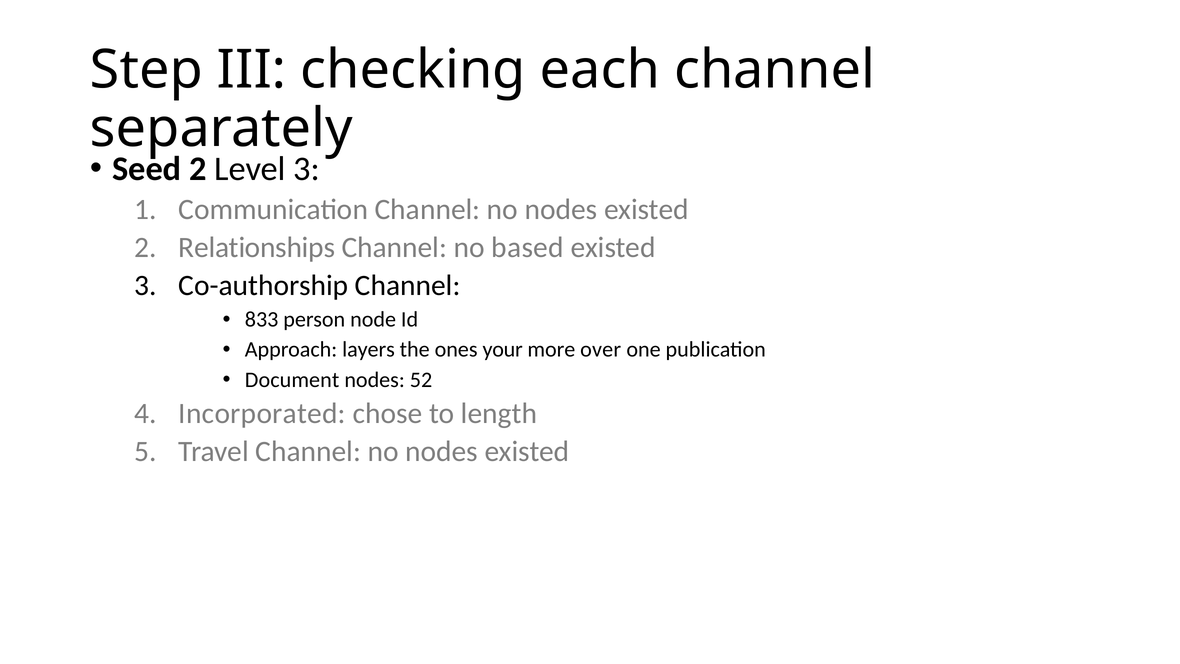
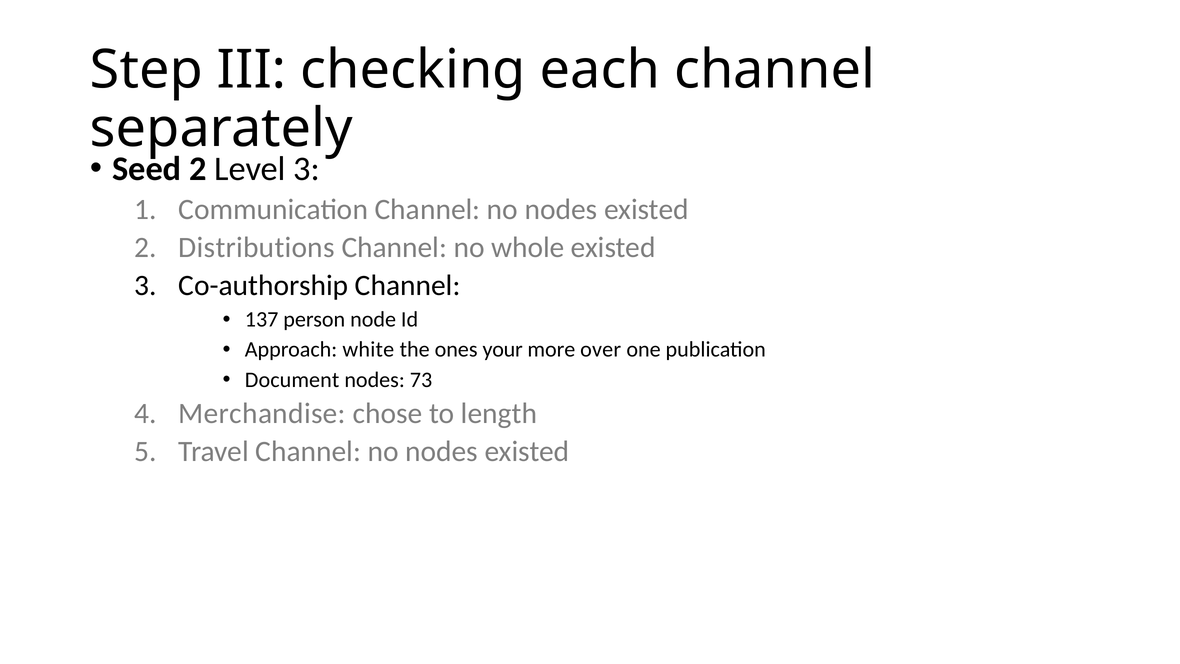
Relationships: Relationships -> Distributions
based: based -> whole
833: 833 -> 137
layers: layers -> white
52: 52 -> 73
Incorporated: Incorporated -> Merchandise
